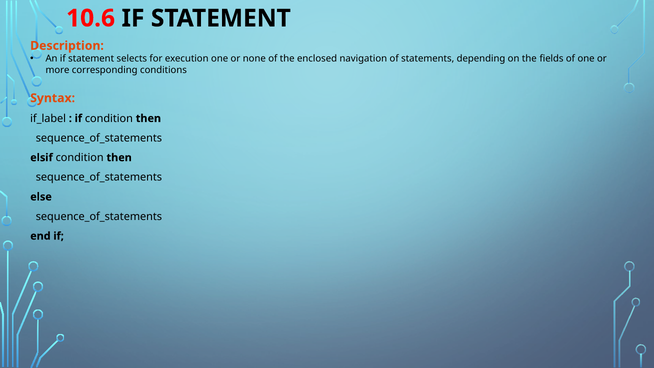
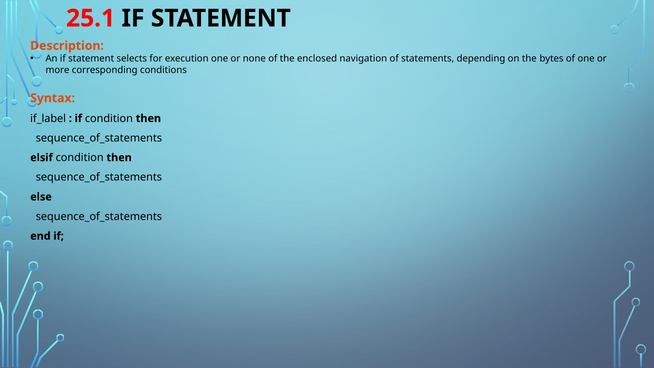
10.6: 10.6 -> 25.1
fields: fields -> bytes
